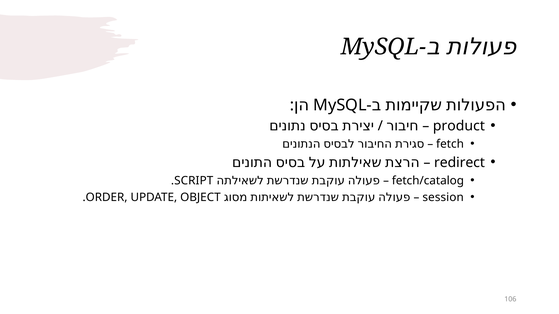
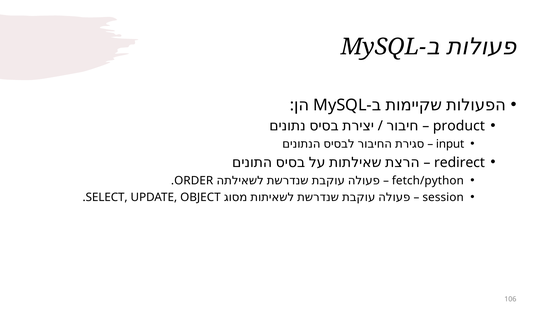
fetch: fetch -> input
SCRIPT: SCRIPT -> ORDER
fetch/catalog: fetch/catalog -> fetch/python
ORDER: ORDER -> SELECT
